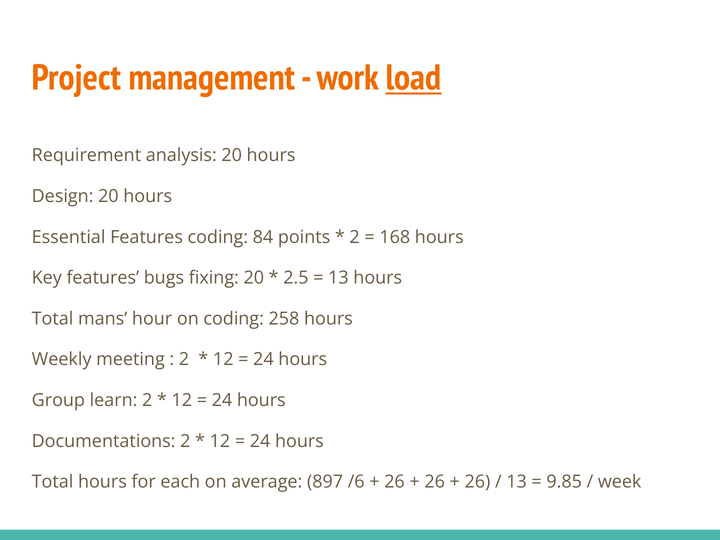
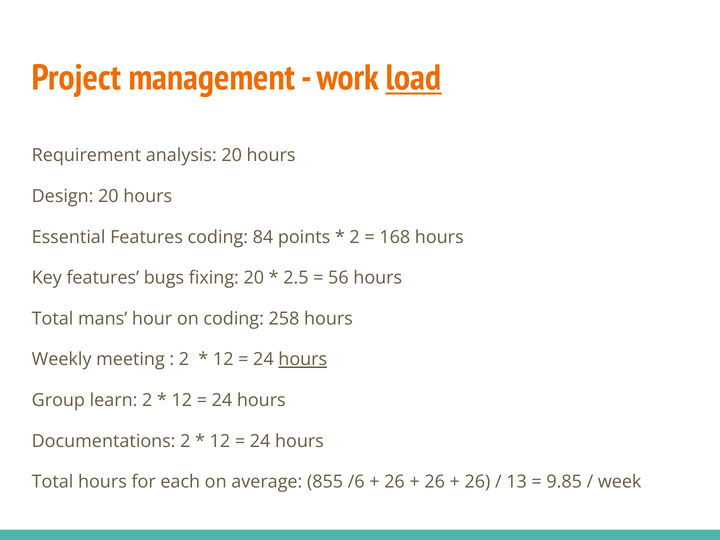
13 at (338, 278): 13 -> 56
hours at (303, 360) underline: none -> present
897: 897 -> 855
